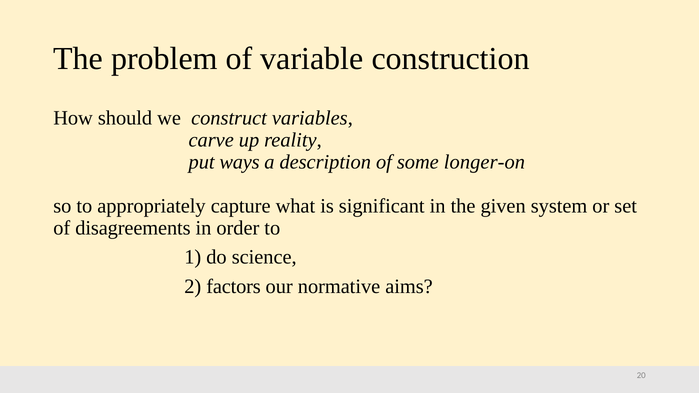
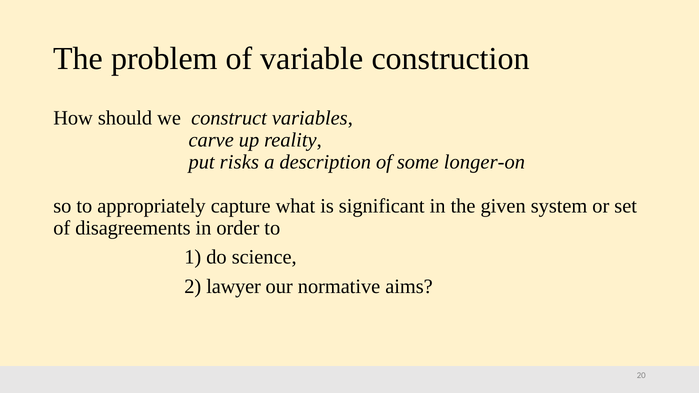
ways: ways -> risks
factors: factors -> lawyer
